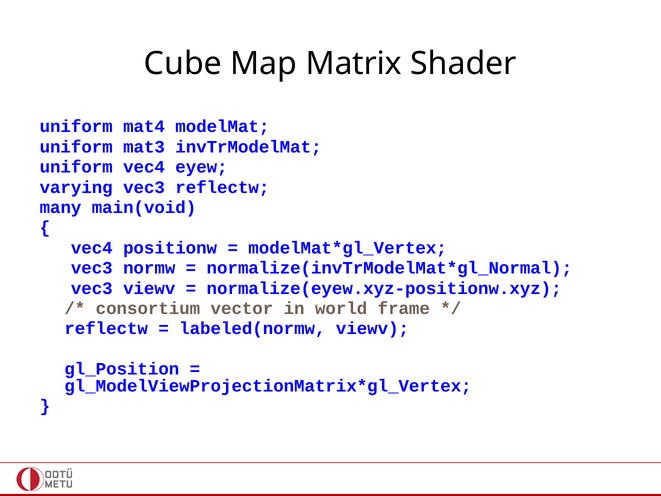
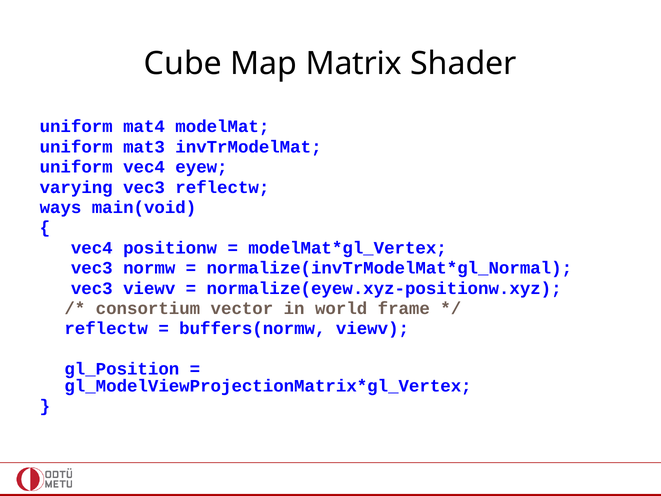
many: many -> ways
labeled(normw: labeled(normw -> buffers(normw
